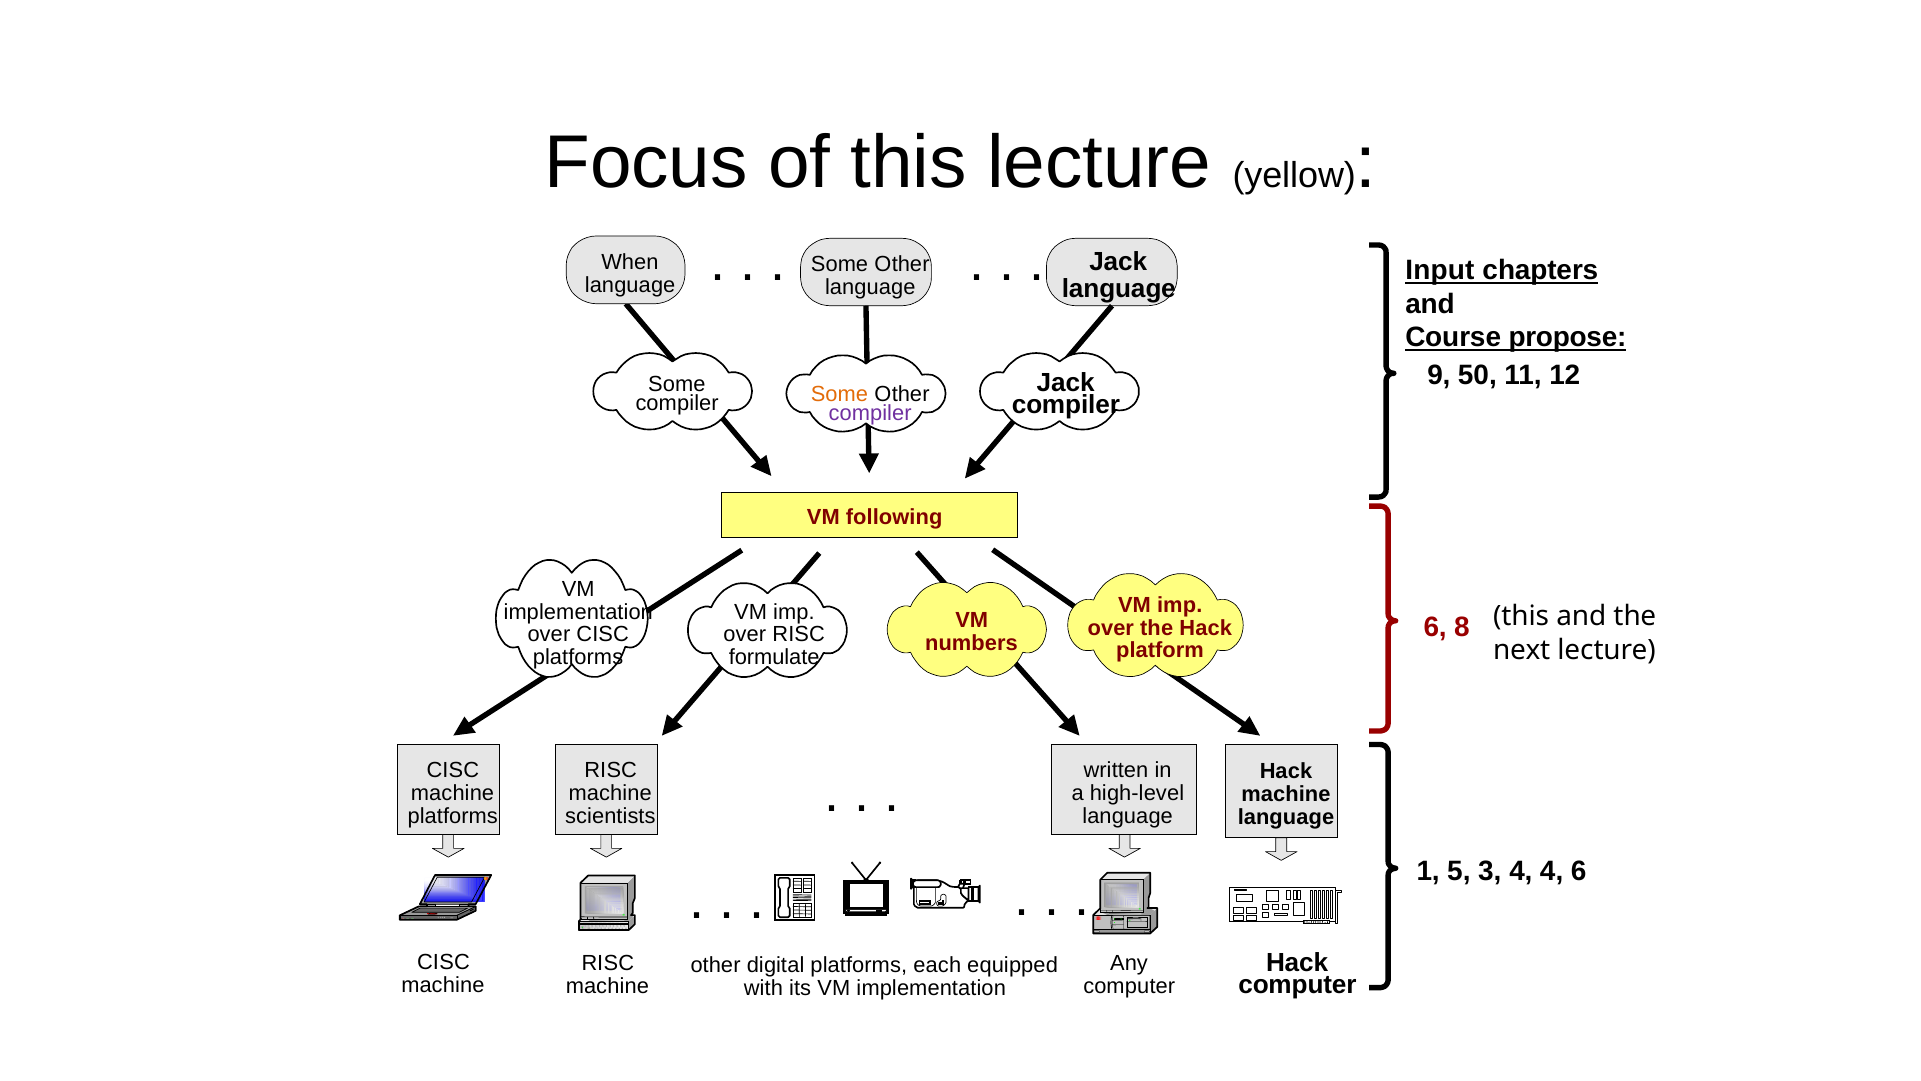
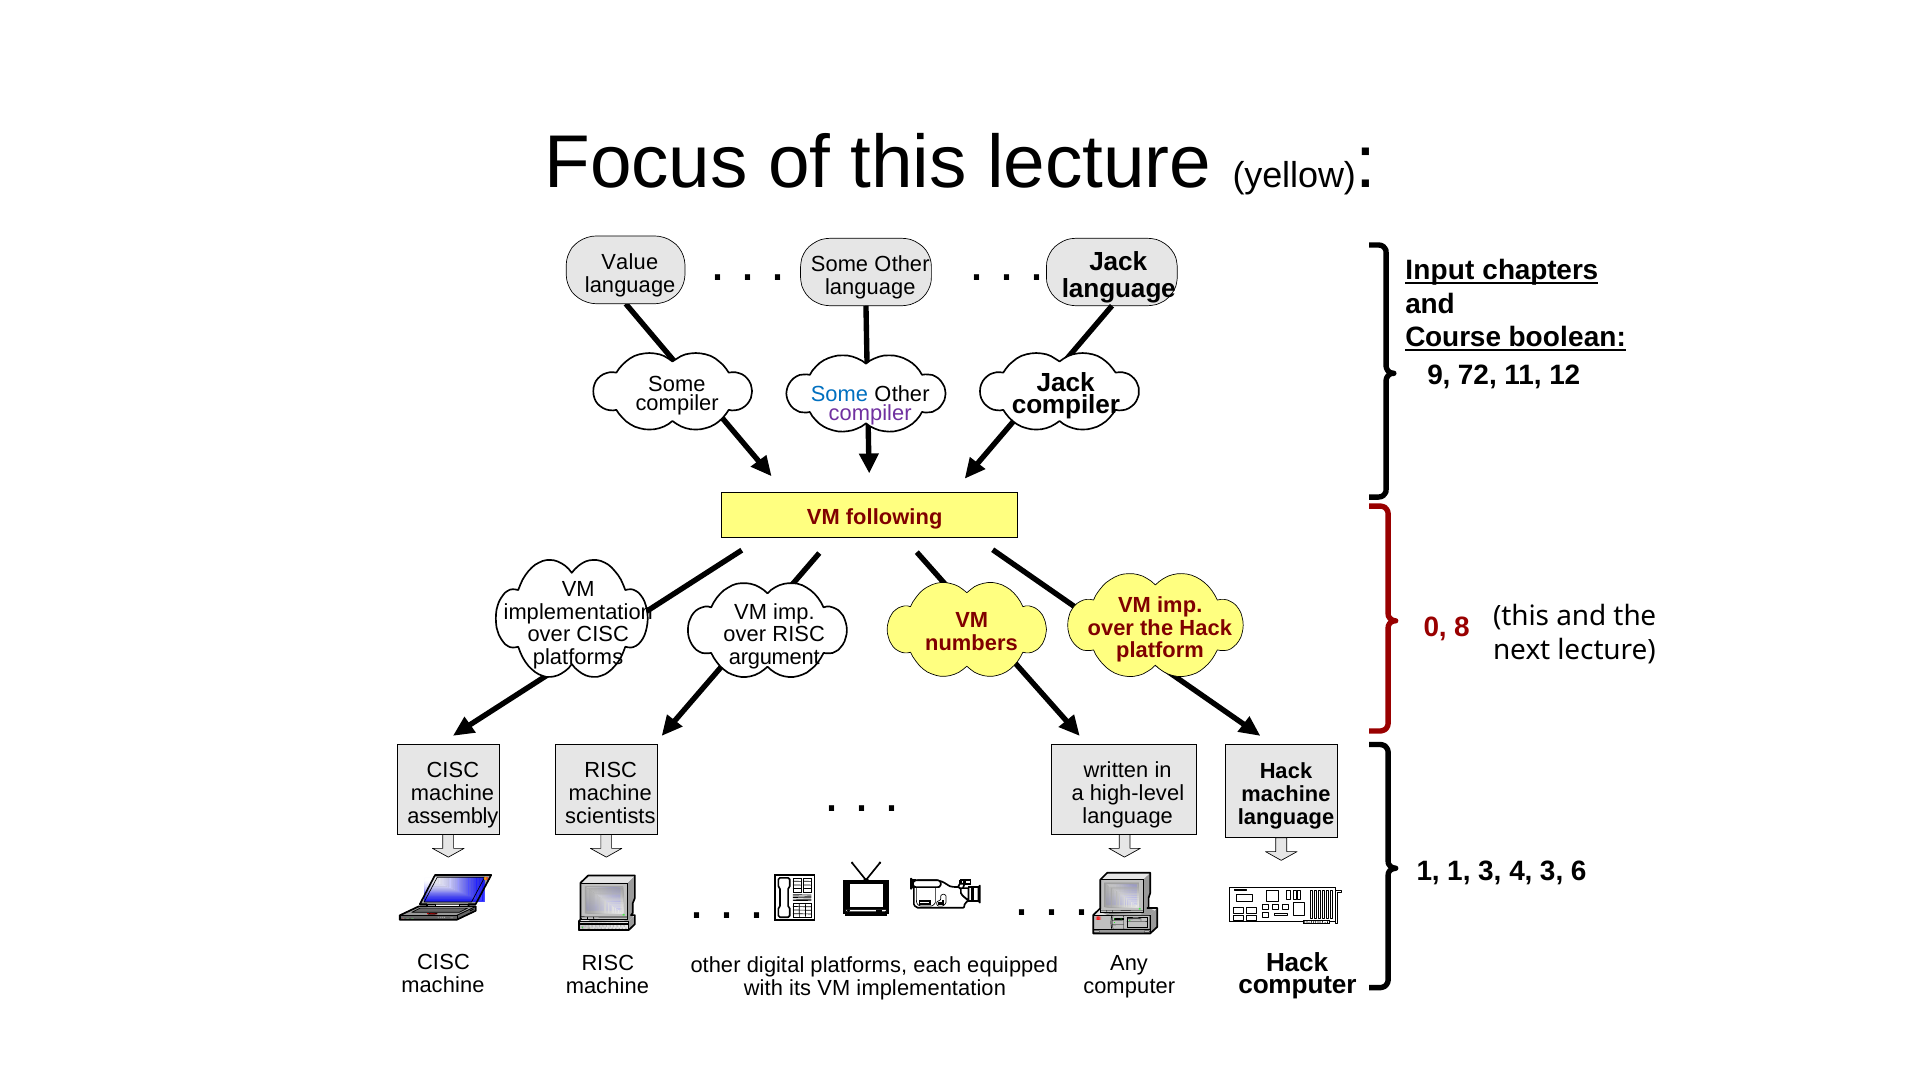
When: When -> Value
propose: propose -> boolean
50: 50 -> 72
Some at (839, 395) colour: orange -> blue
6 at (1435, 627): 6 -> 0
formulate: formulate -> argument
platforms at (453, 815): platforms -> assembly
1 5: 5 -> 1
4 4: 4 -> 3
